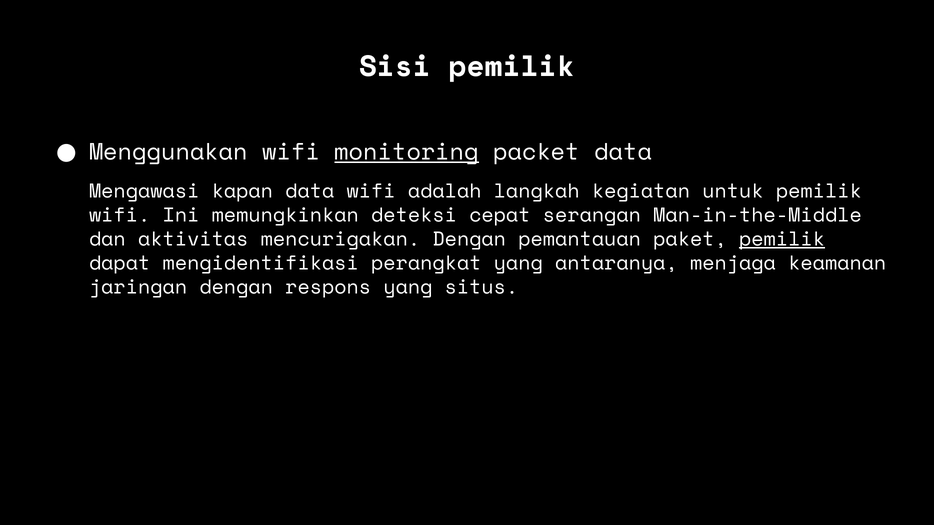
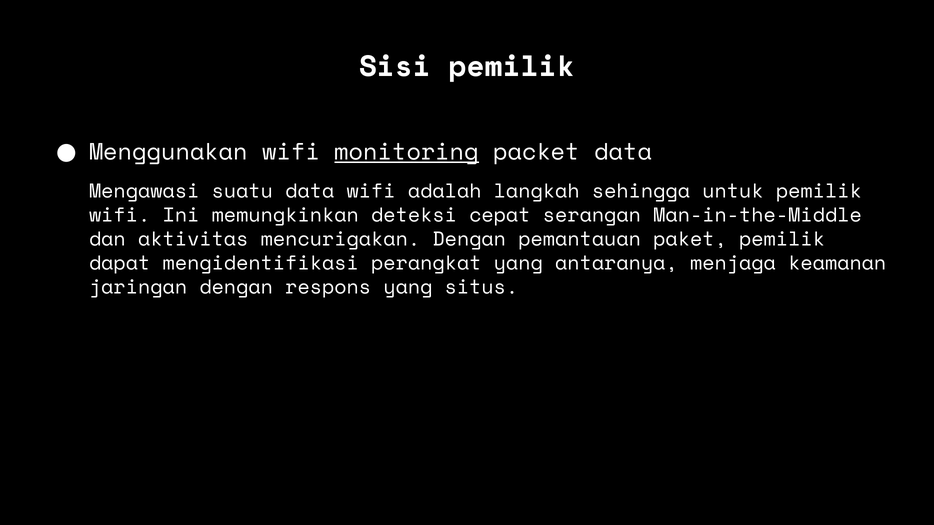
kapan: kapan -> suatu
kegiatan: kegiatan -> sehingga
pemilik at (782, 239) underline: present -> none
